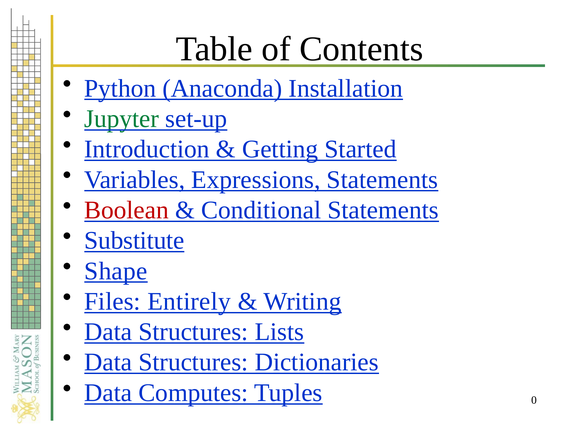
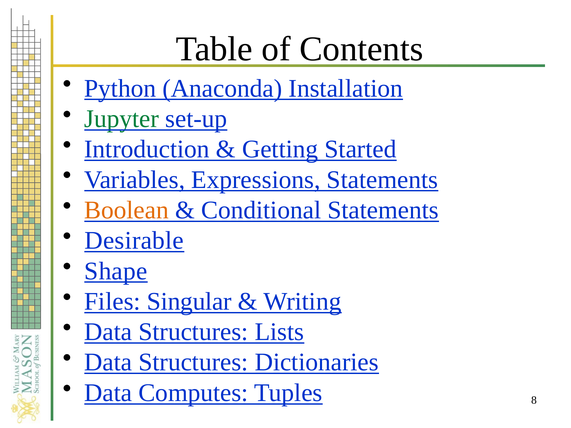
Boolean colour: red -> orange
Substitute: Substitute -> Desirable
Entirely: Entirely -> Singular
0: 0 -> 8
